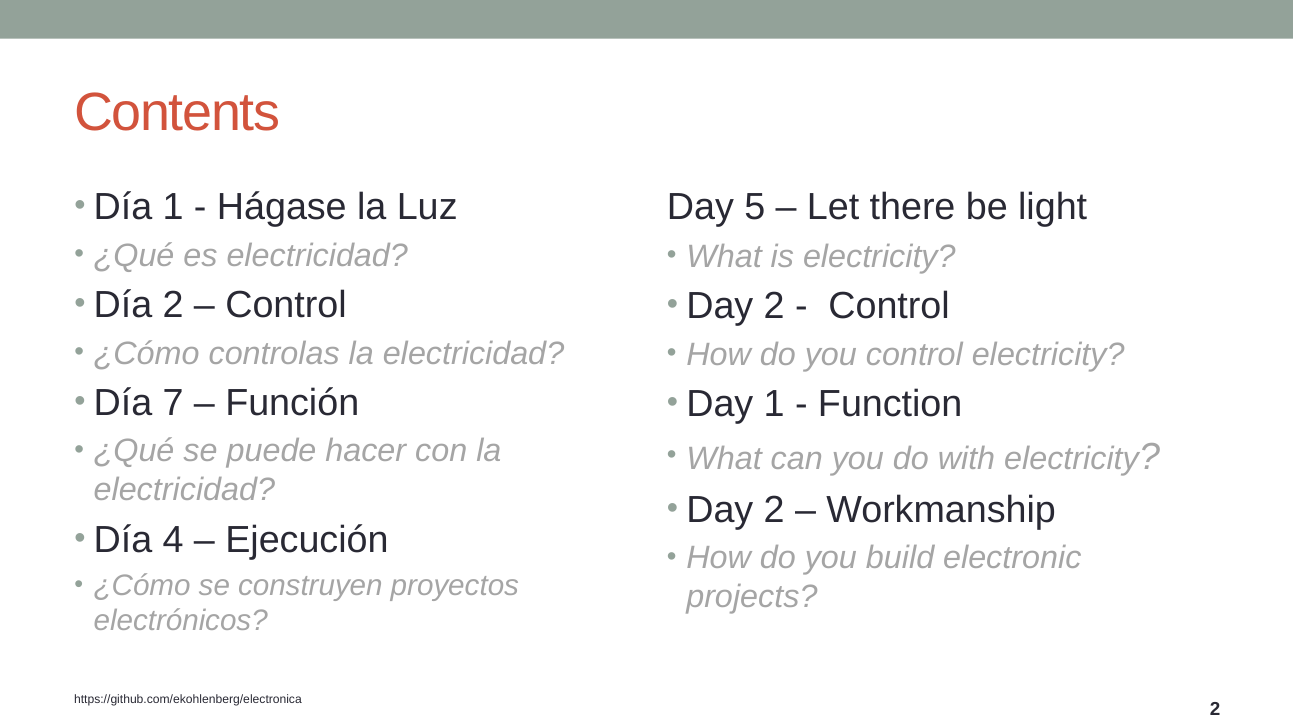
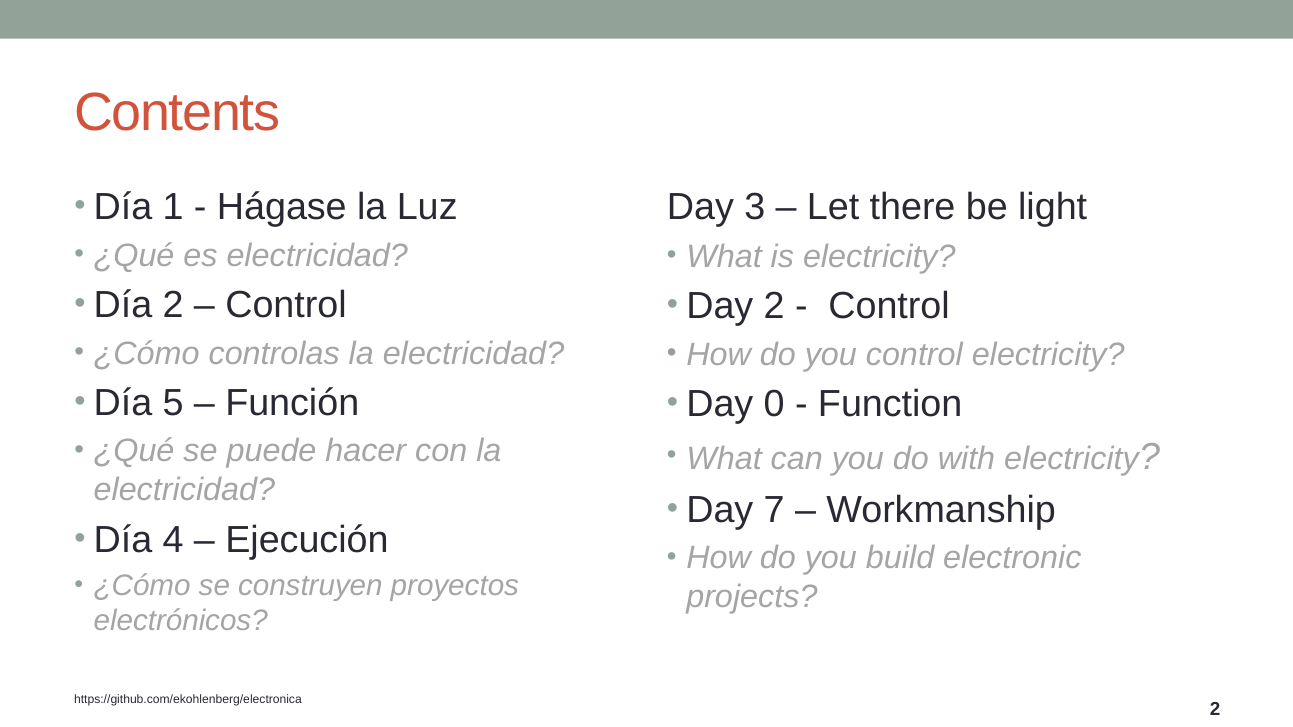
5: 5 -> 3
7: 7 -> 5
Day 1: 1 -> 0
2 at (774, 510): 2 -> 7
